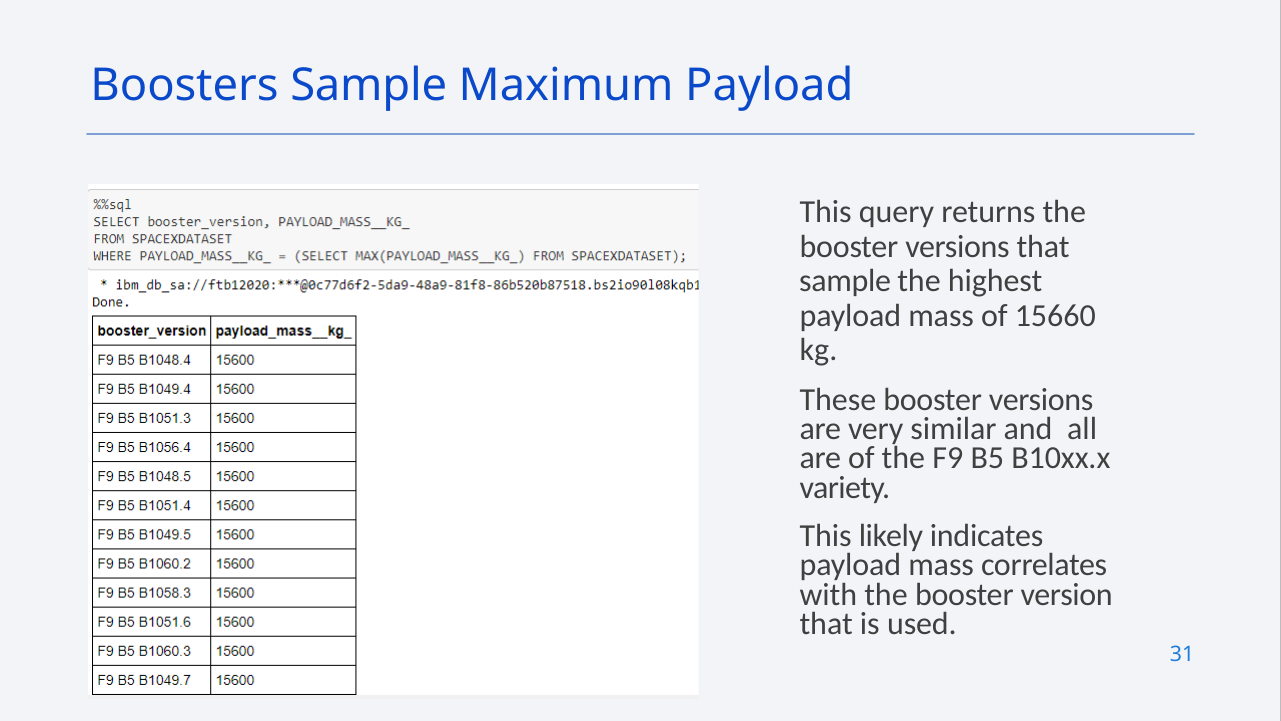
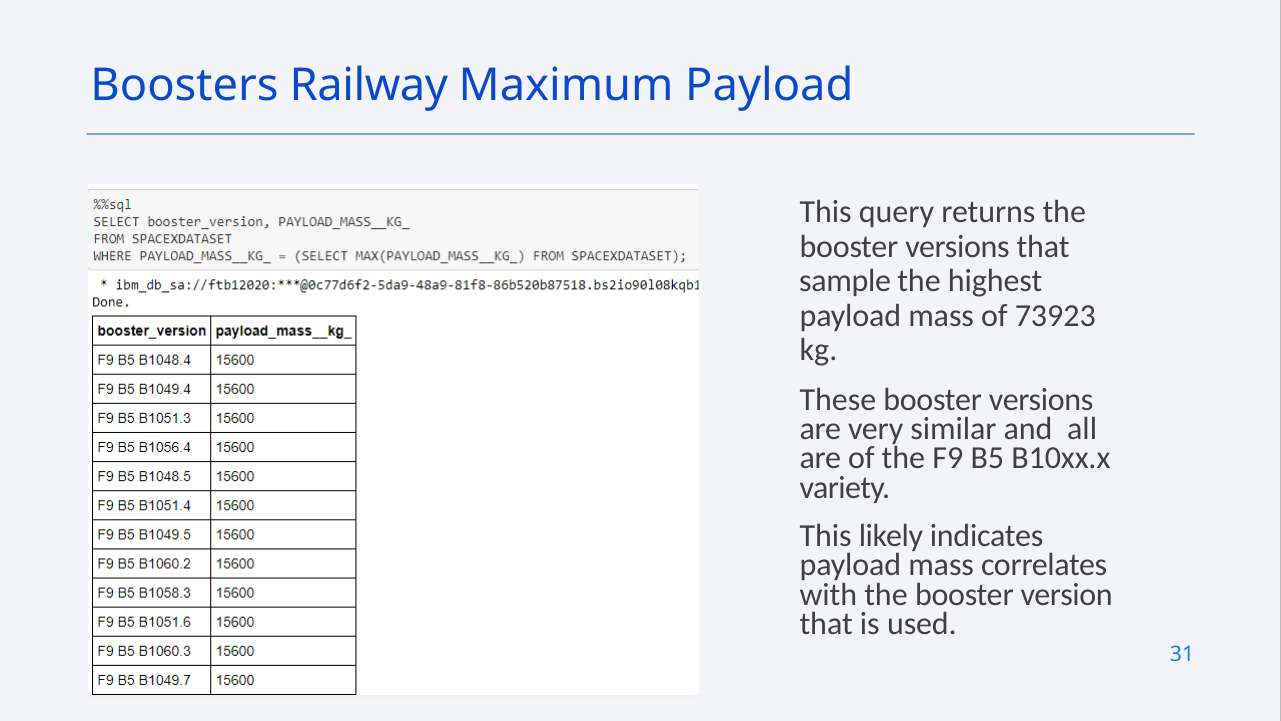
Boosters Sample: Sample -> Railway
15660: 15660 -> 73923
